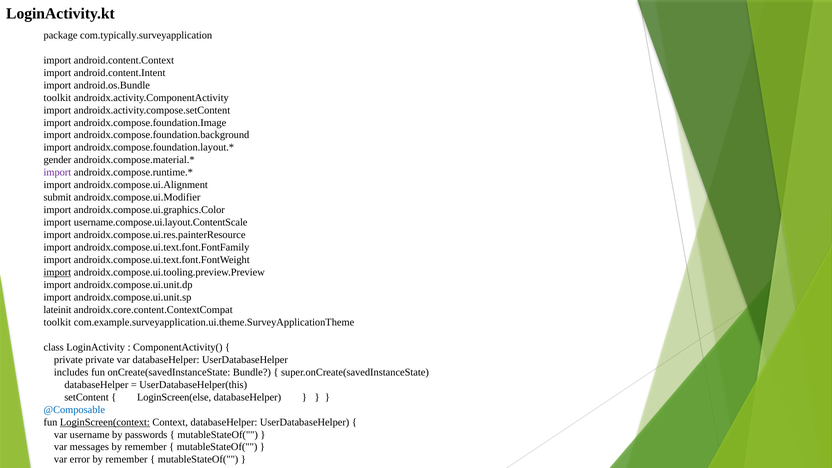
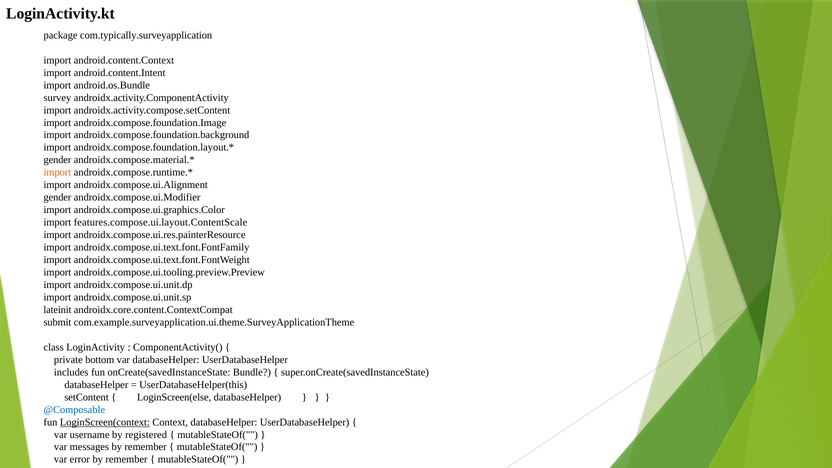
toolkit at (57, 98): toolkit -> survey
import at (57, 172) colour: purple -> orange
submit at (57, 197): submit -> gender
username.compose.ui.layout.ContentScale: username.compose.ui.layout.ContentScale -> features.compose.ui.layout.ContentScale
import at (57, 272) underline: present -> none
toolkit at (57, 322): toolkit -> submit
private private: private -> bottom
passwords: passwords -> registered
